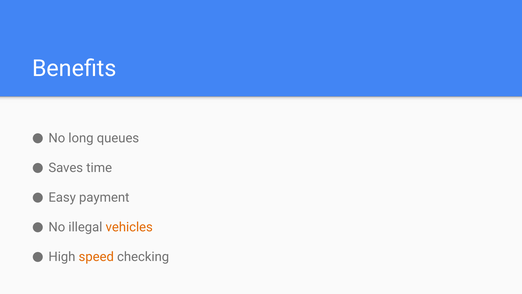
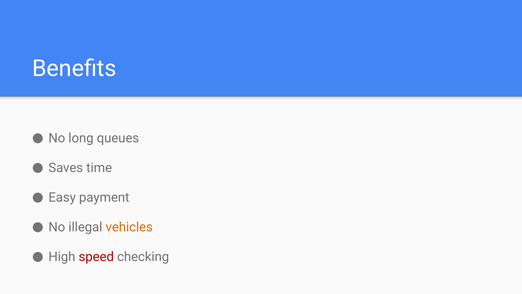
speed colour: orange -> red
